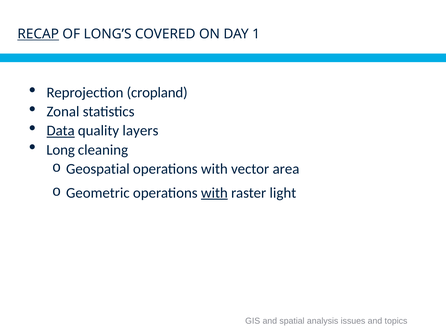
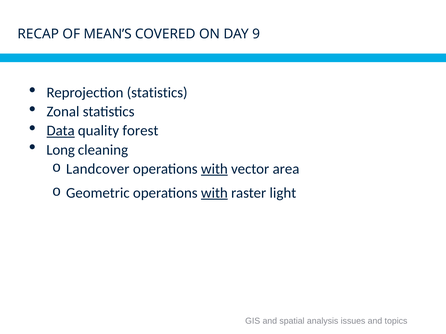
RECAP underline: present -> none
LONG’S: LONG’S -> MEAN’S
1: 1 -> 9
Reprojection cropland: cropland -> statistics
layers: layers -> forest
Geospatial: Geospatial -> Landcover
with at (214, 169) underline: none -> present
